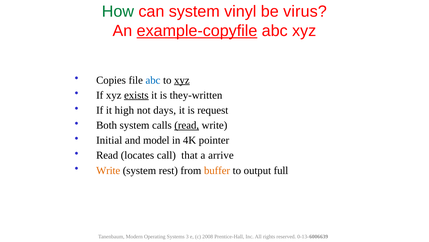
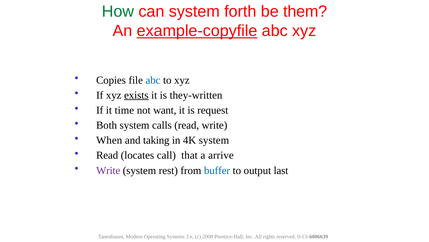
vinyl: vinyl -> forth
virus: virus -> them
xyz at (182, 80) underline: present -> none
high: high -> time
days: days -> want
read at (187, 125) underline: present -> none
Initial: Initial -> When
model: model -> taking
4K pointer: pointer -> system
Write at (108, 170) colour: orange -> purple
buffer colour: orange -> blue
full: full -> last
